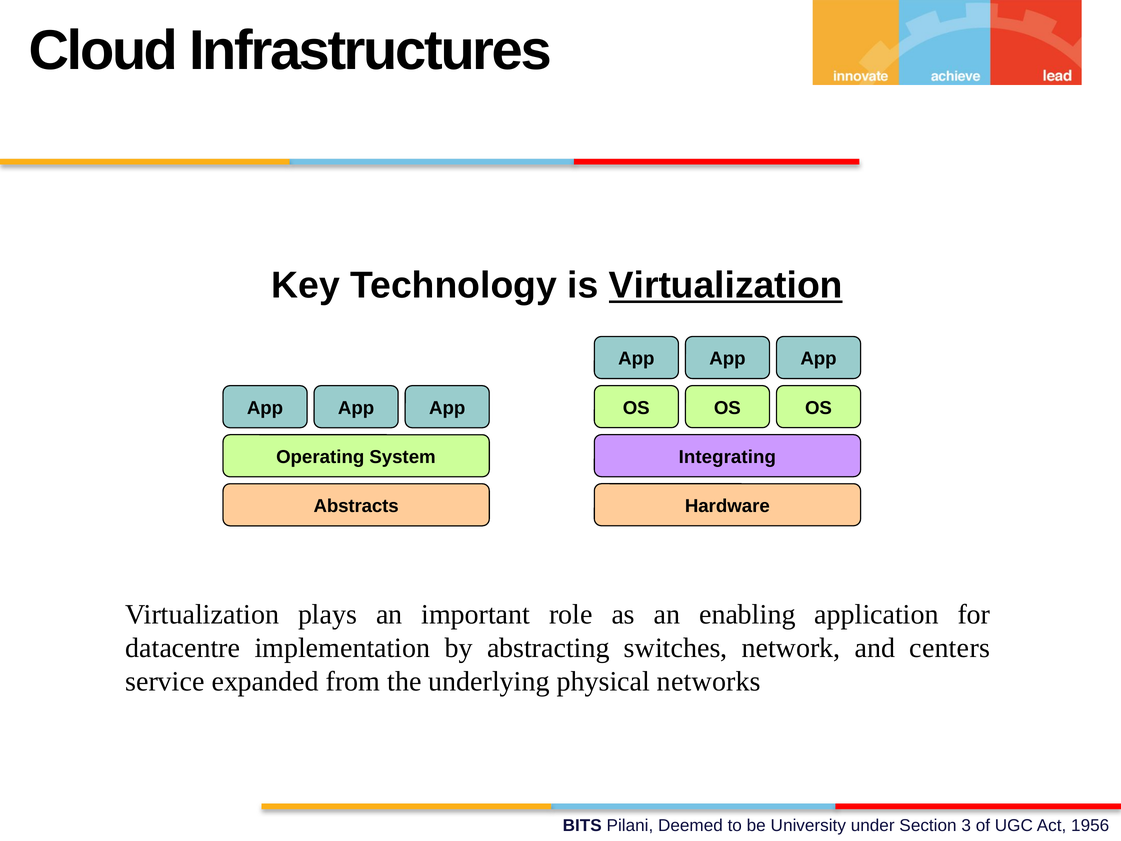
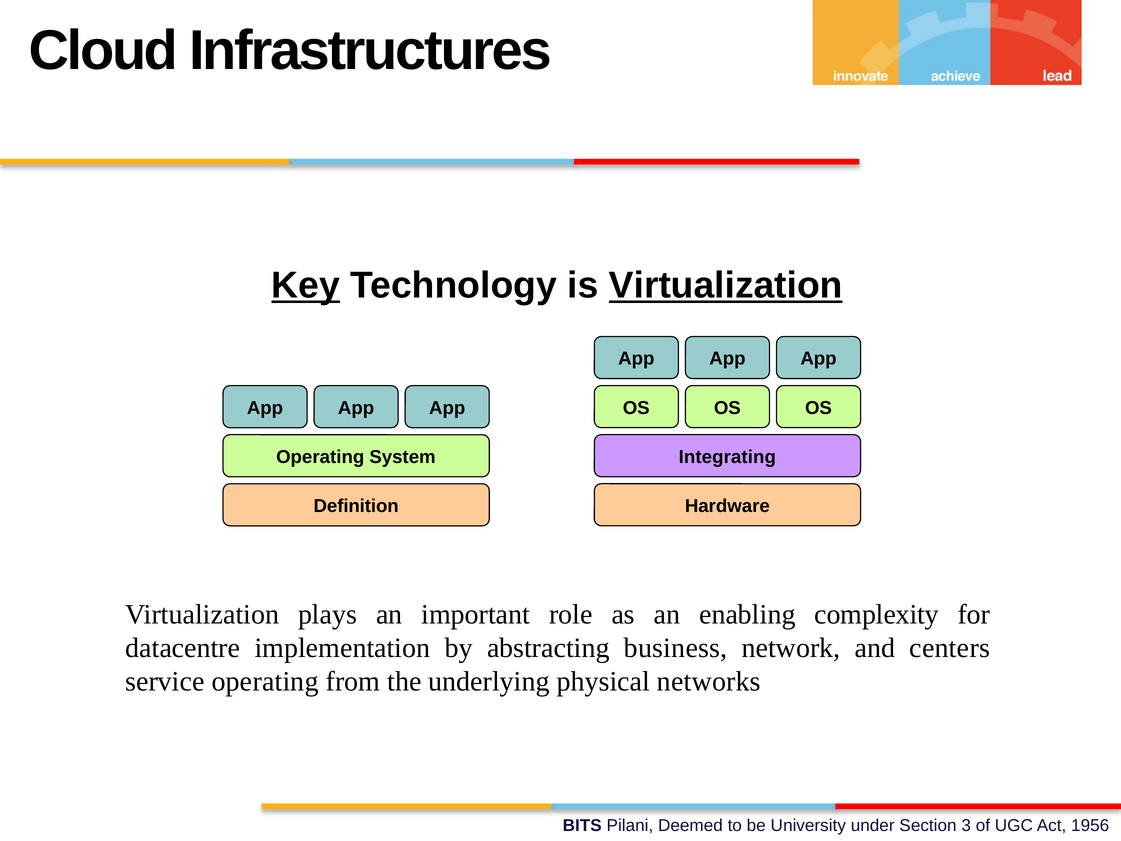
Key underline: none -> present
Abstracts: Abstracts -> Definition
application: application -> complexity
switches: switches -> business
service expanded: expanded -> operating
